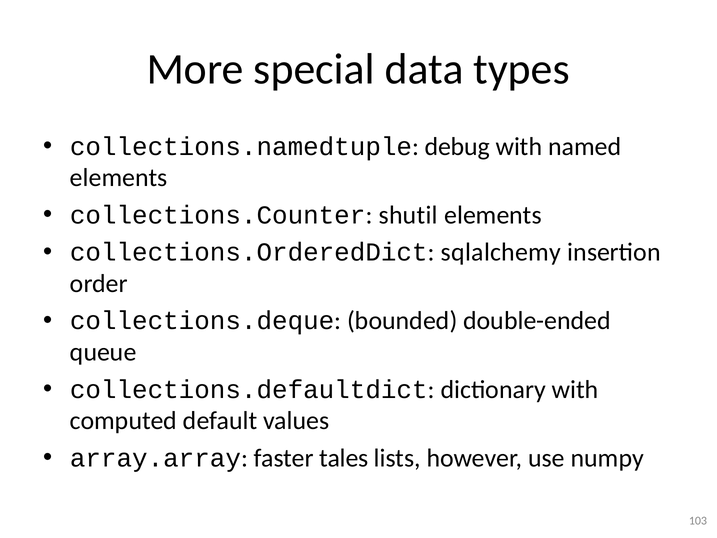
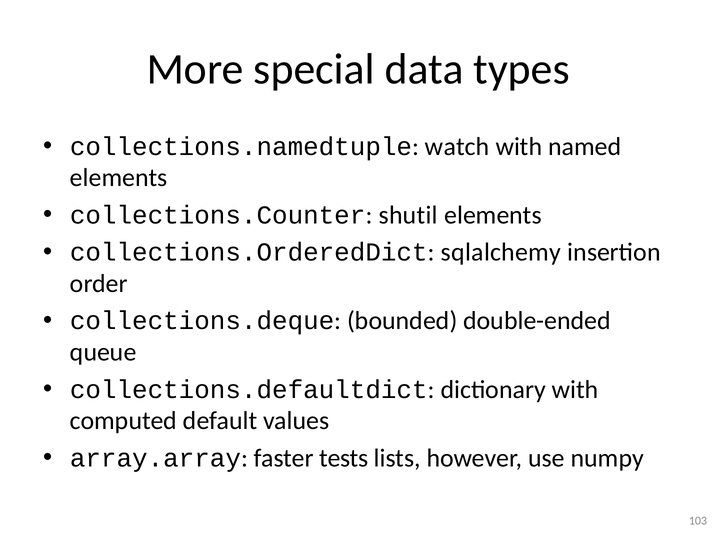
debug: debug -> watch
tales: tales -> tests
